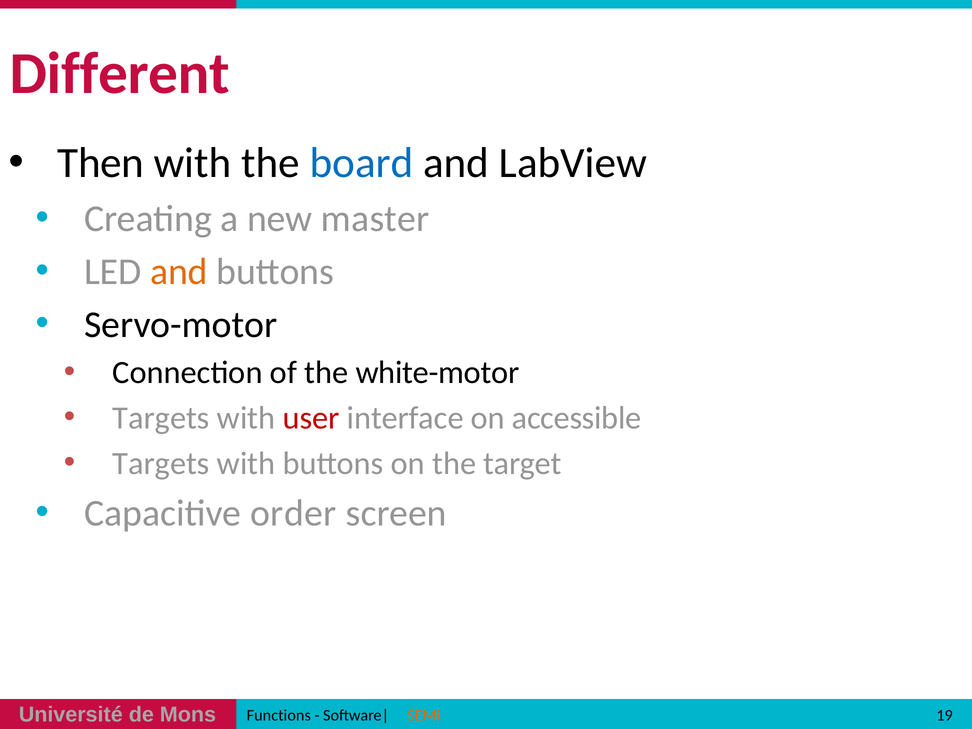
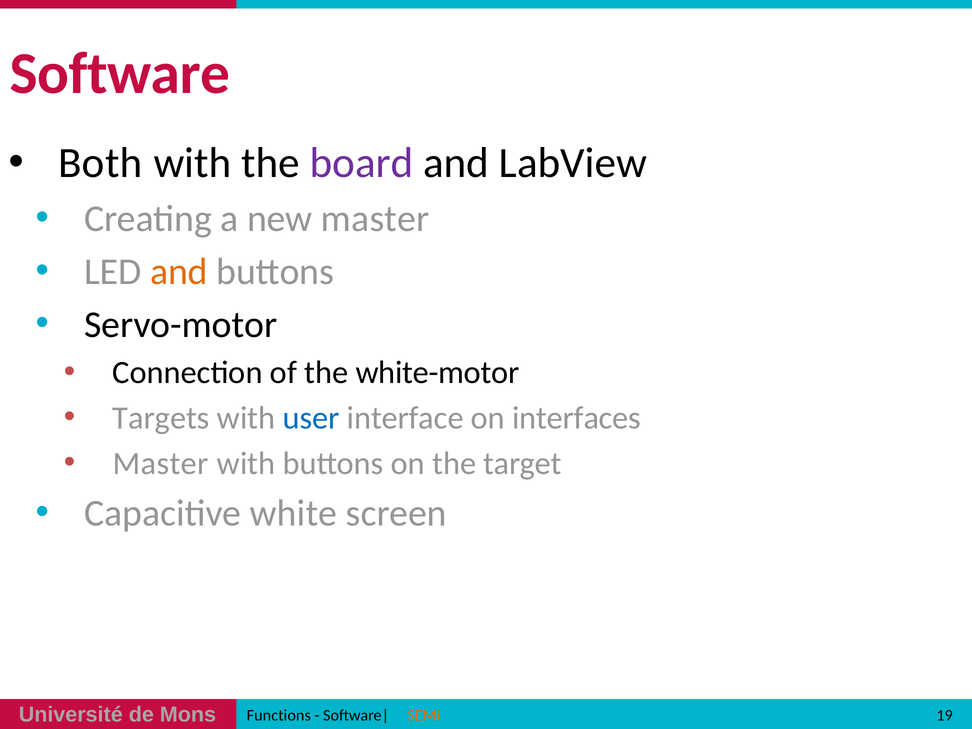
Different: Different -> Software
Then: Then -> Both
board colour: blue -> purple
user colour: red -> blue
accessible: accessible -> interfaces
Targets at (161, 463): Targets -> Master
order: order -> white
